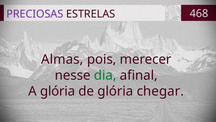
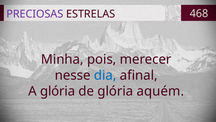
Almas: Almas -> Minha
dia colour: green -> blue
chegar: chegar -> aquém
